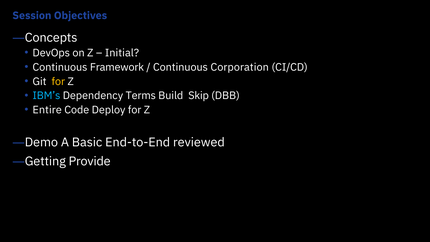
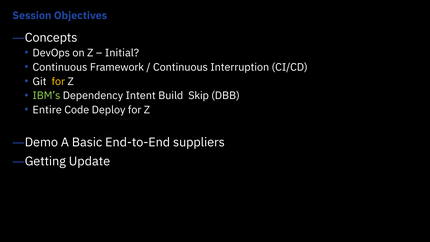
Continuous Corporation: Corporation -> Interruption
IBM’s colour: light blue -> light green
Terms: Terms -> Intent
reviewed: reviewed -> suppliers
Provide: Provide -> Update
